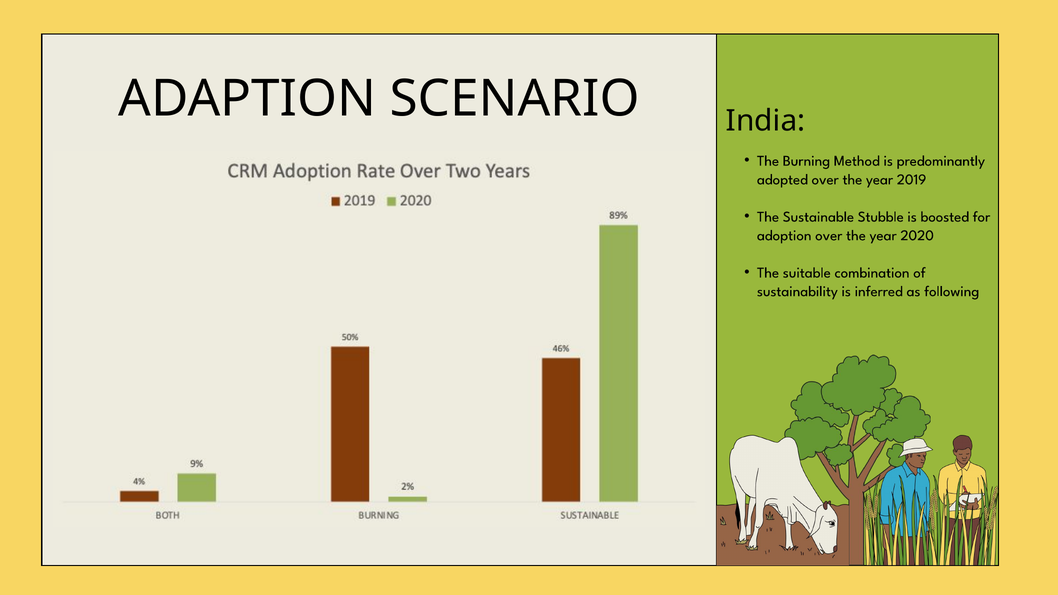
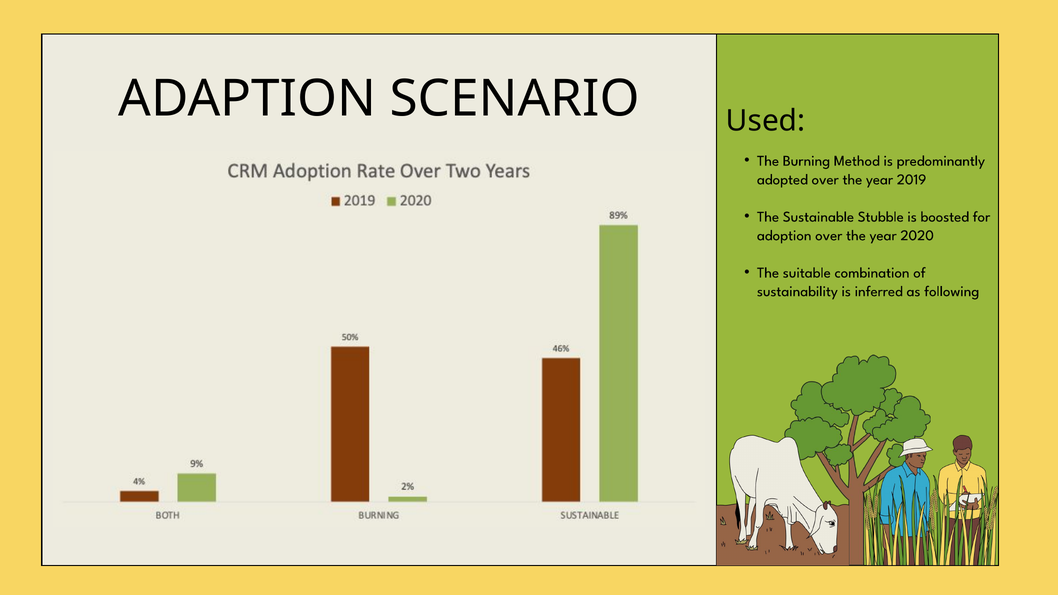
India: India -> Used
